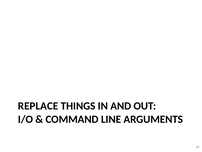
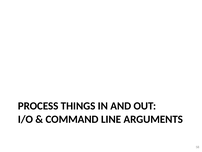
REPLACE: REPLACE -> PROCESS
